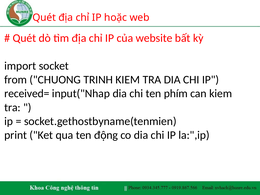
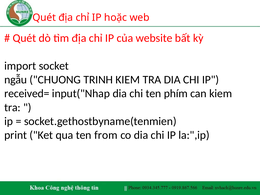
from: from -> ngẫu
động: động -> from
